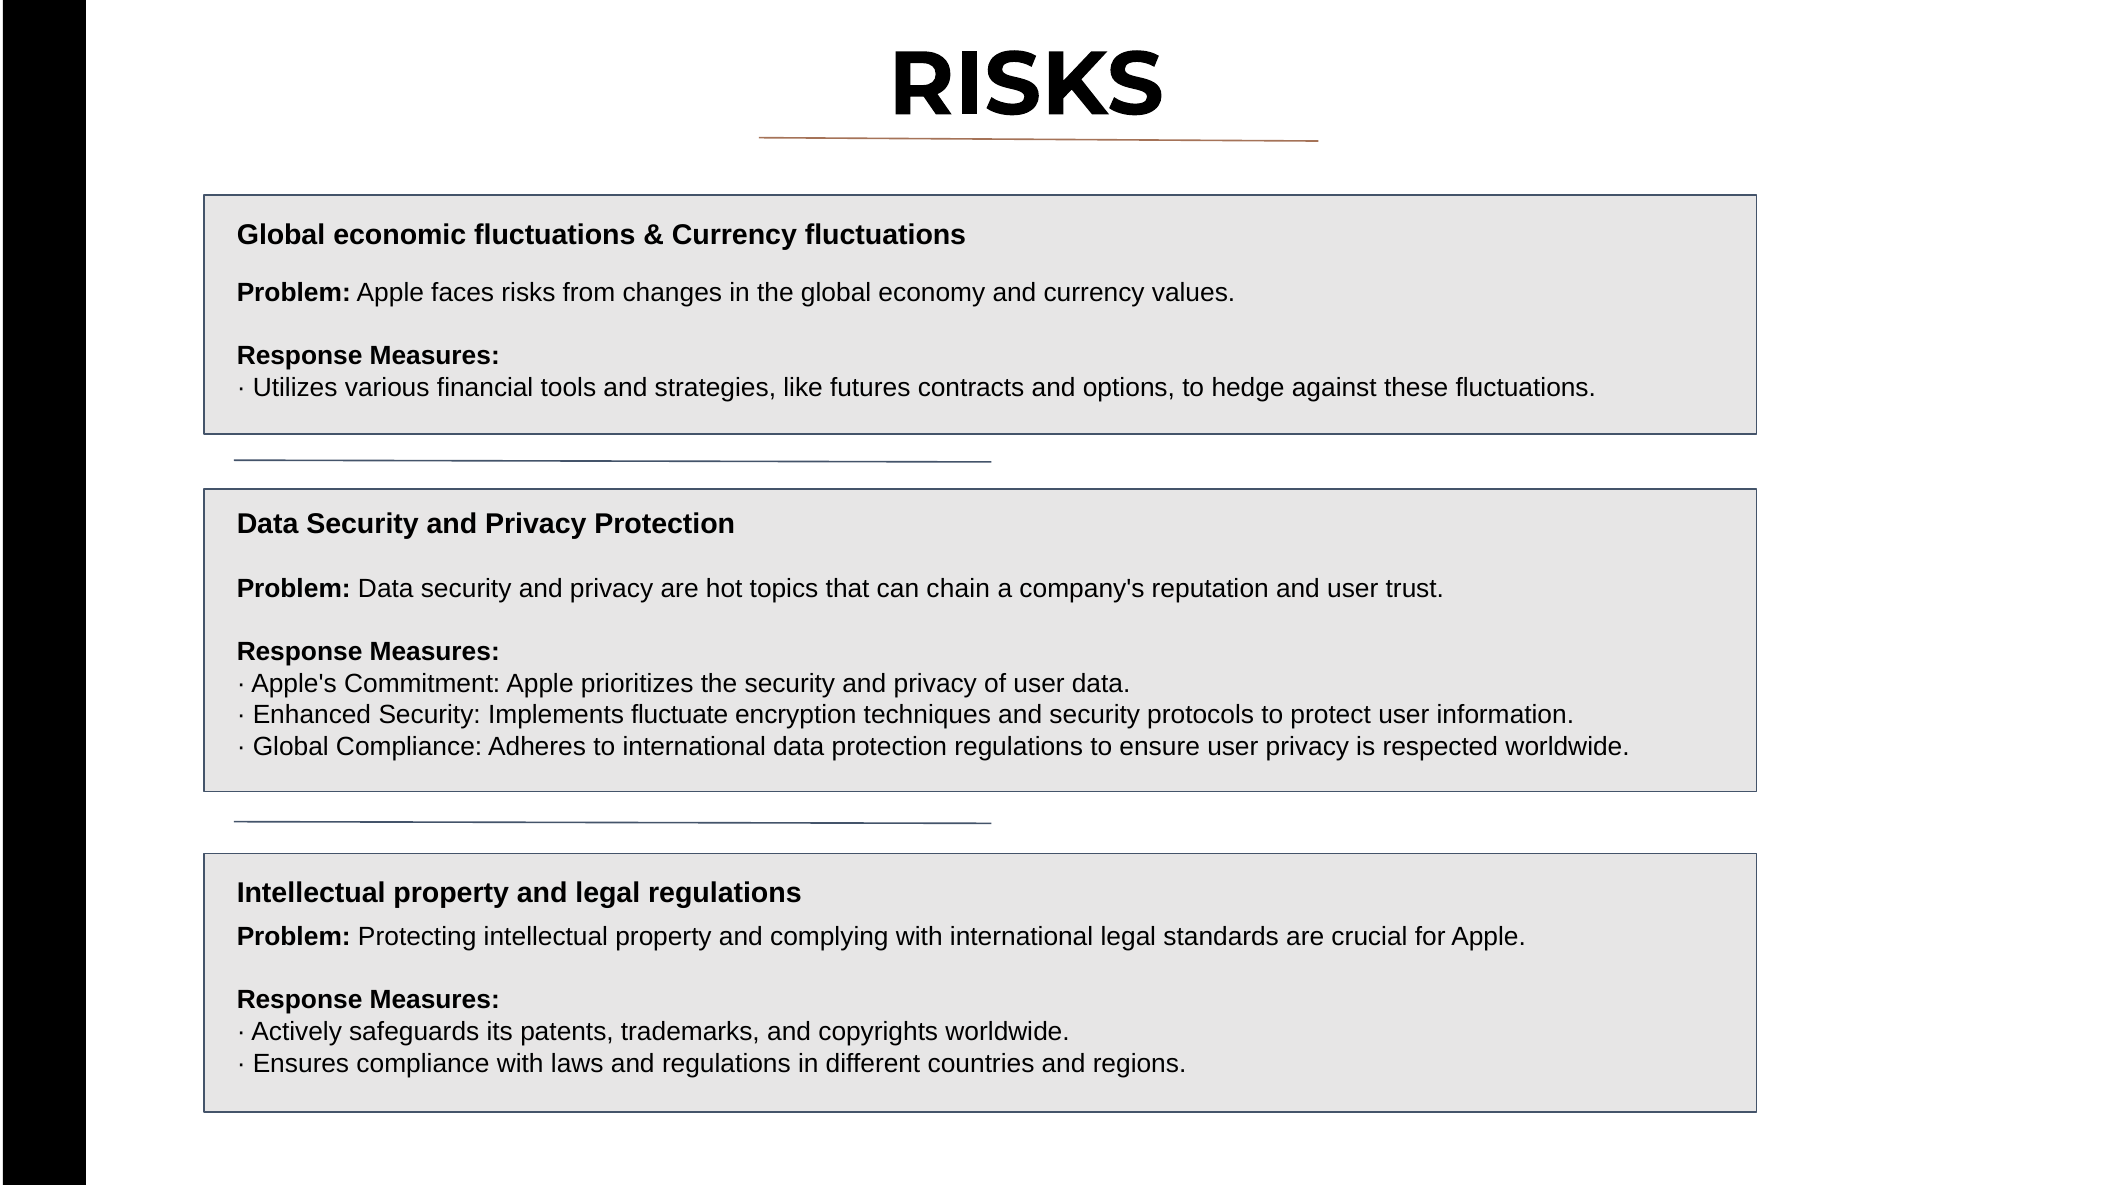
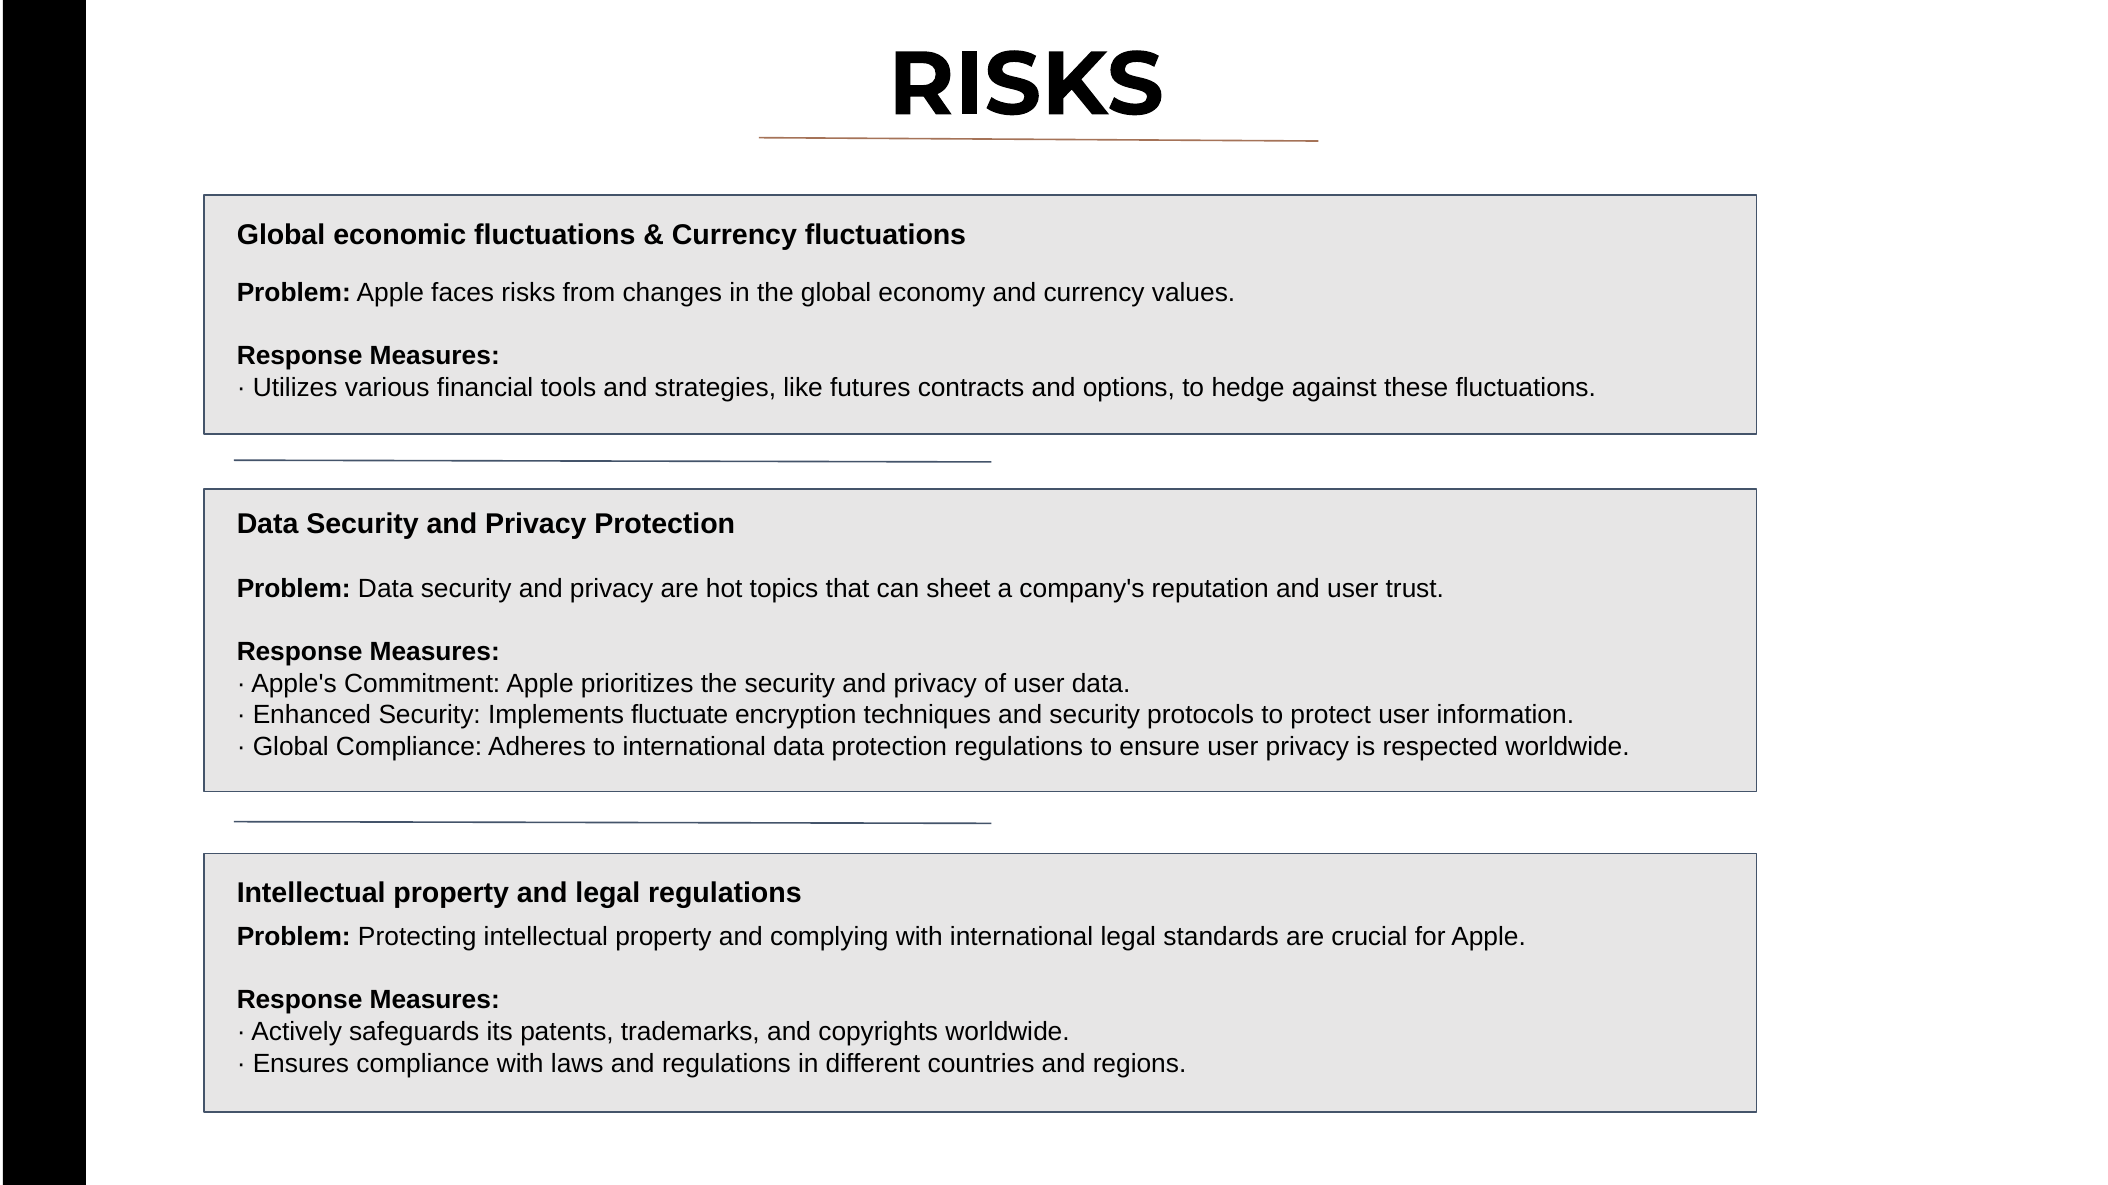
chain: chain -> sheet
